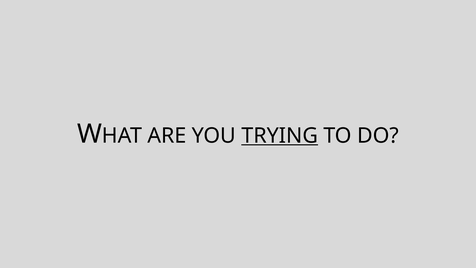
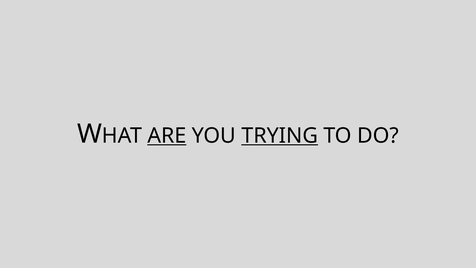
ARE underline: none -> present
